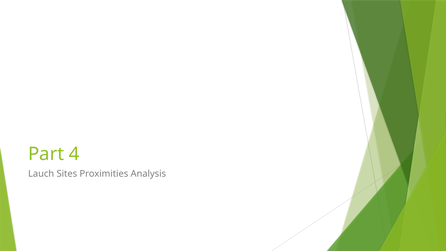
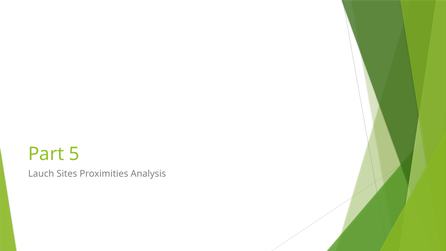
4: 4 -> 5
